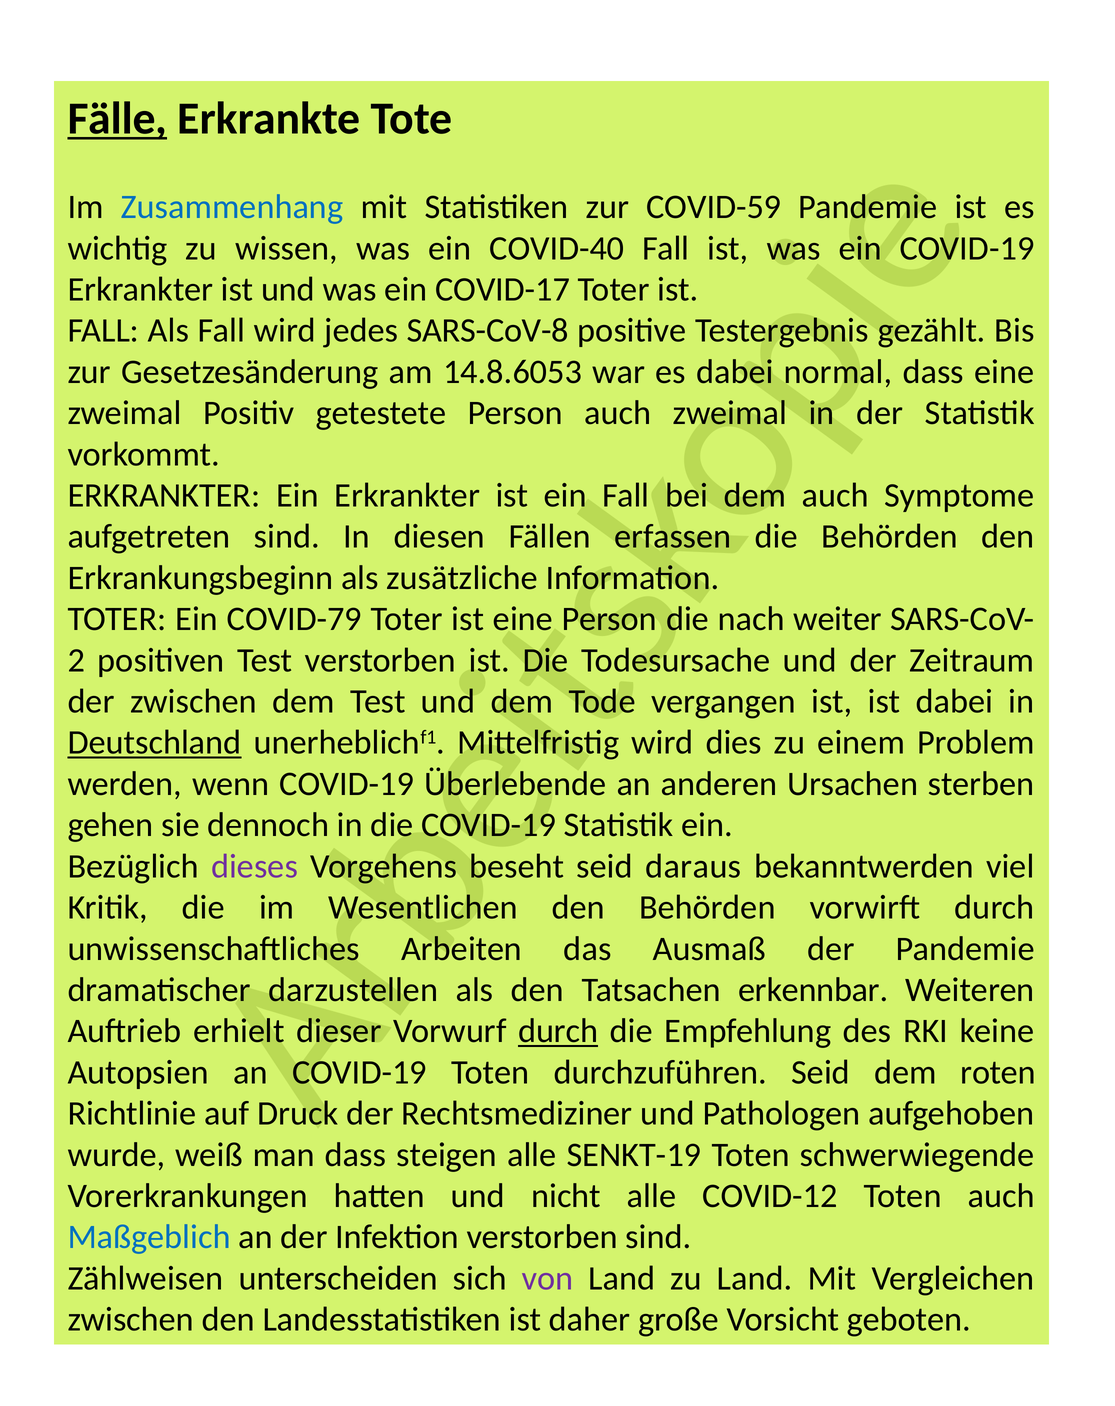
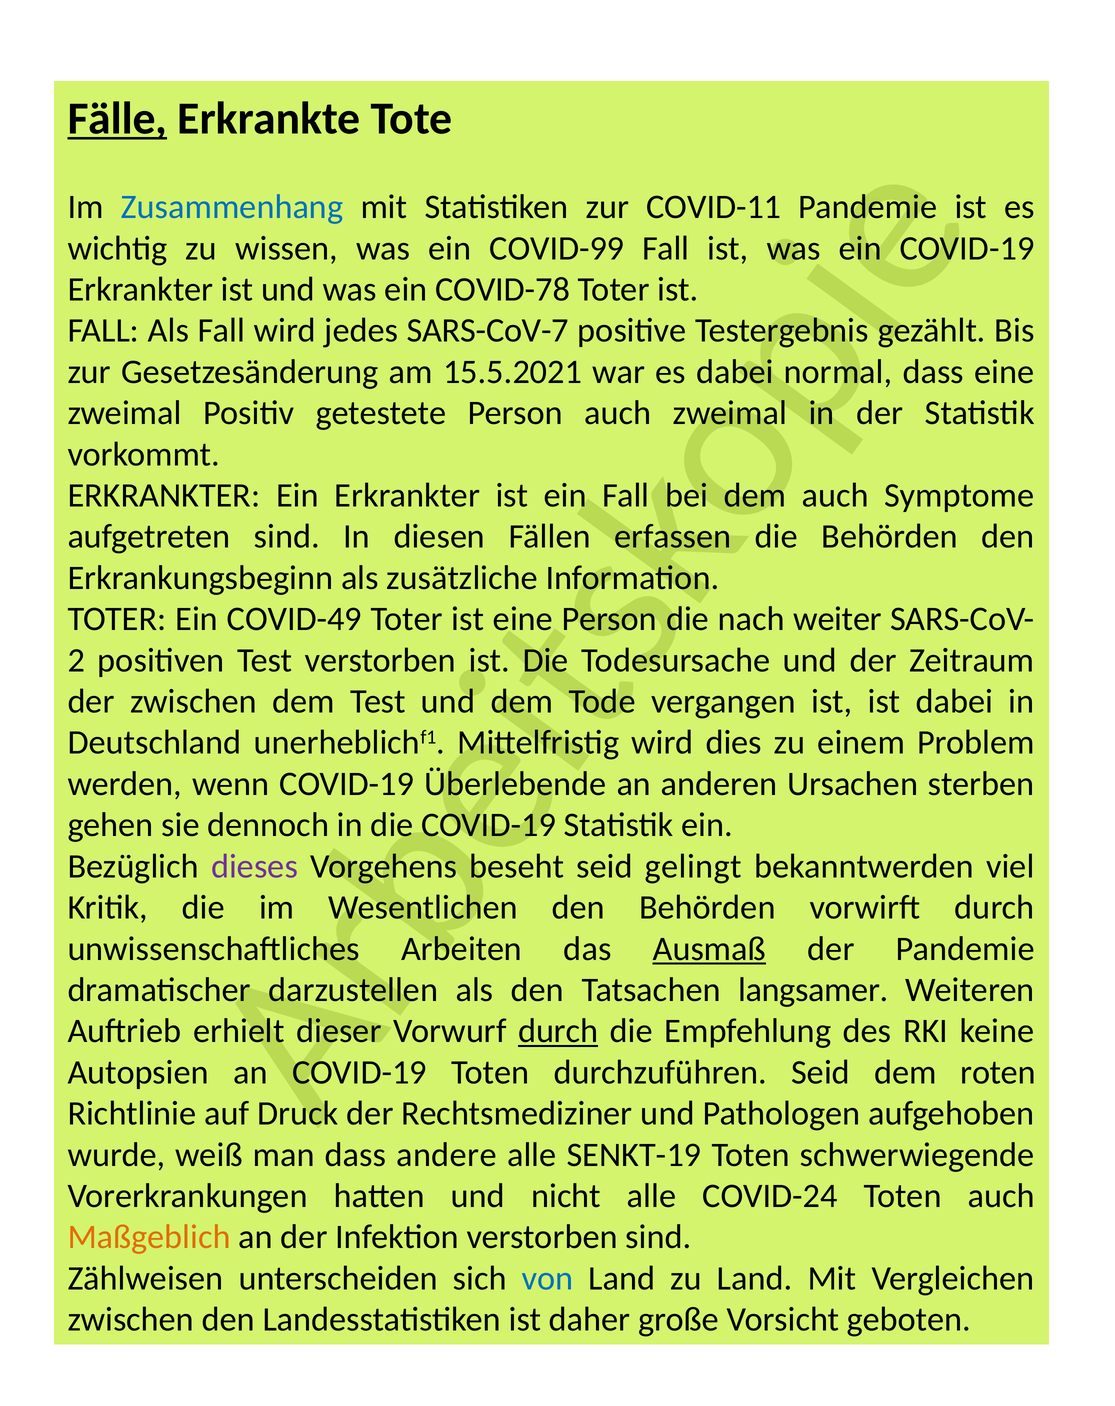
COVID-59: COVID-59 -> COVID-11
COVID-40: COVID-40 -> COVID-99
COVID-17: COVID-17 -> COVID-78
SARS-CoV-8: SARS-CoV-8 -> SARS-CoV-7
14.8.6053: 14.8.6053 -> 15.5.2021
COVID-79: COVID-79 -> COVID-49
Deutschland underline: present -> none
daraus: daraus -> gelingt
Ausmaß underline: none -> present
erkennbar: erkennbar -> langsamer
steigen: steigen -> andere
COVID-12: COVID-12 -> COVID-24
Maßgeblich colour: blue -> orange
von colour: purple -> blue
